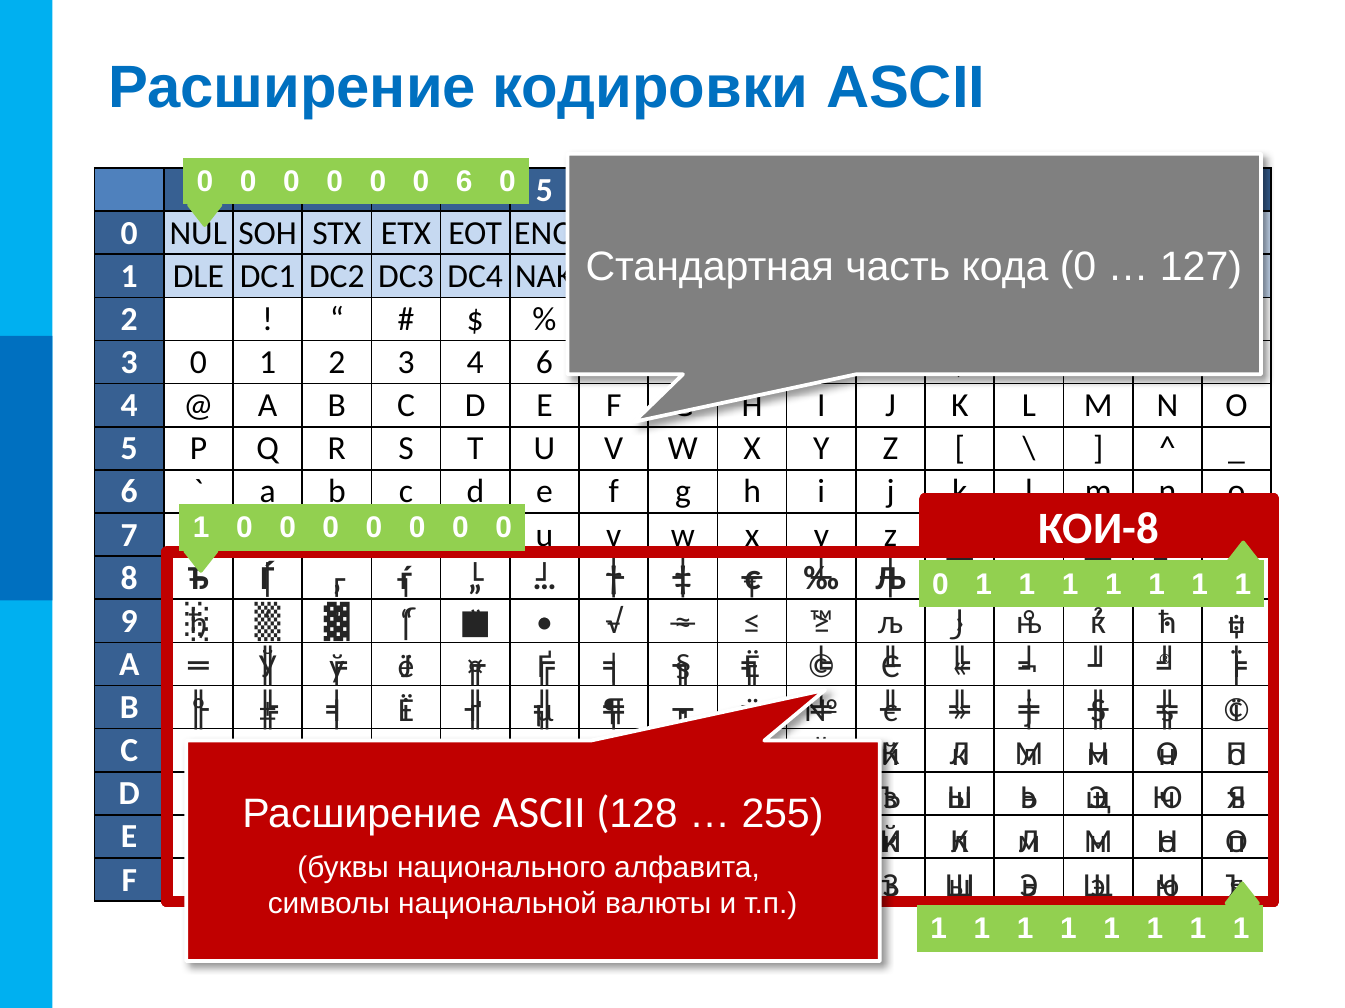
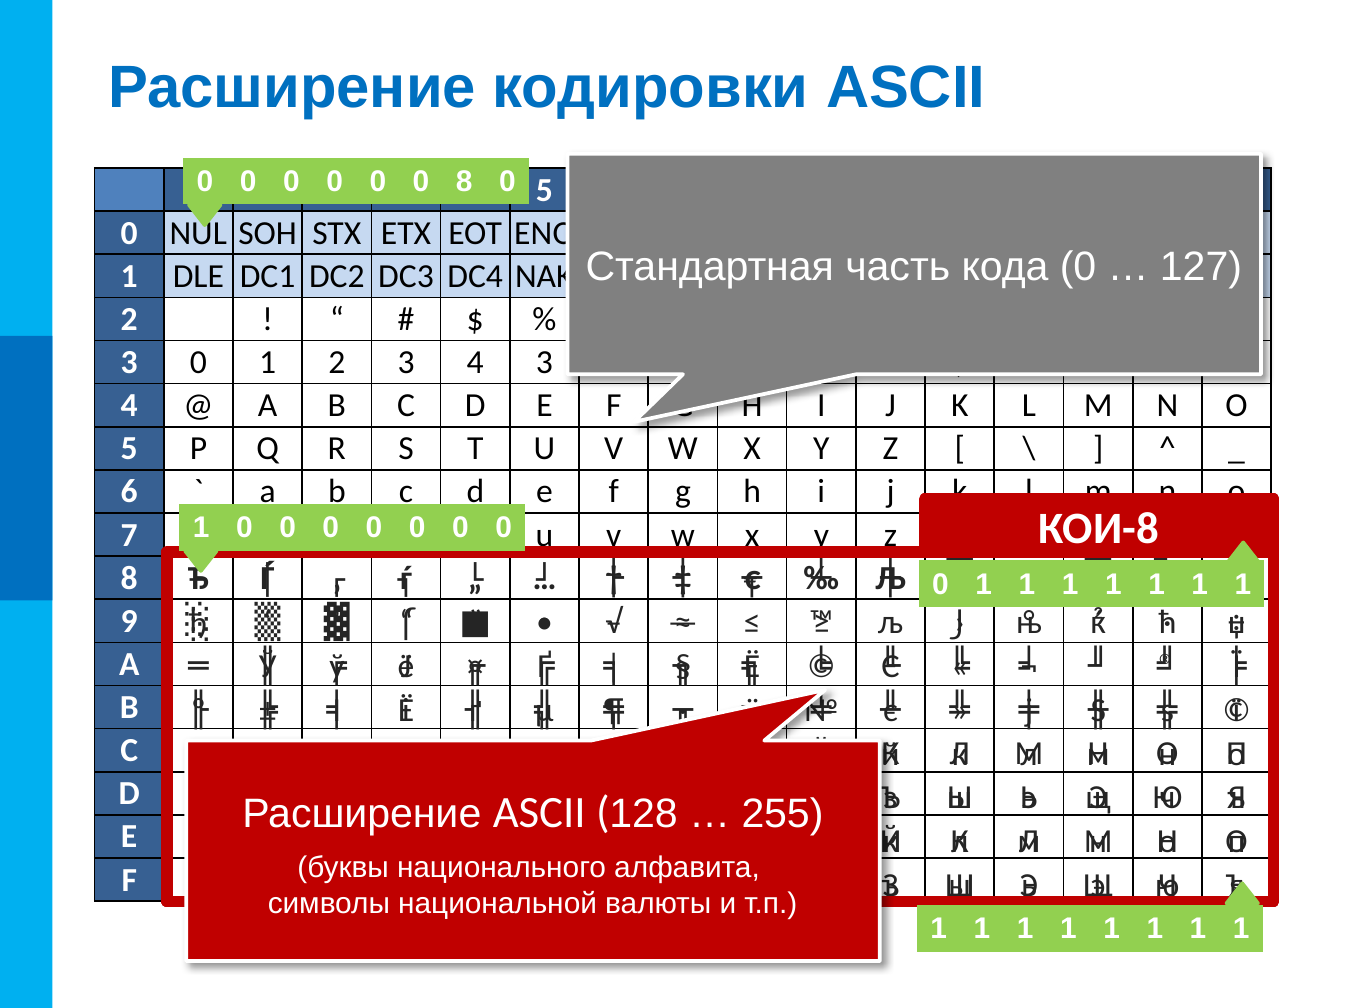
0 6: 6 -> 8
4 6: 6 -> 3
